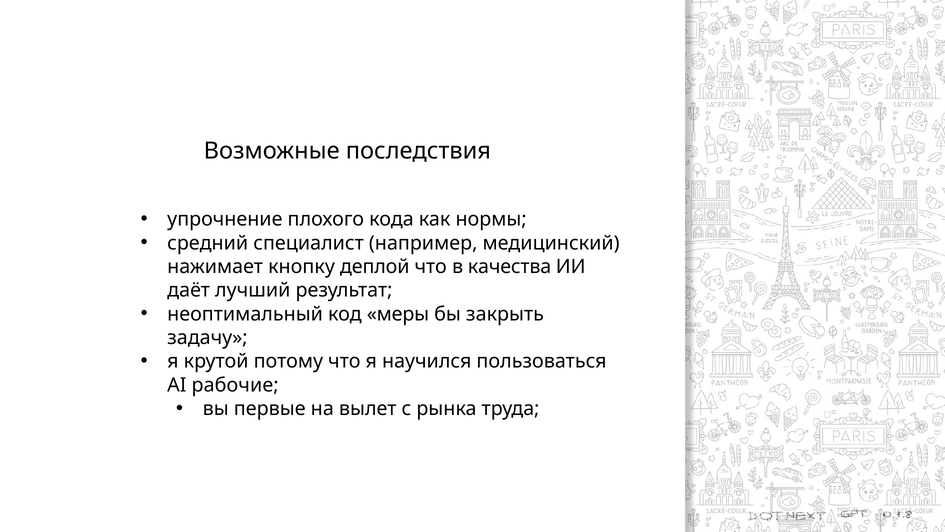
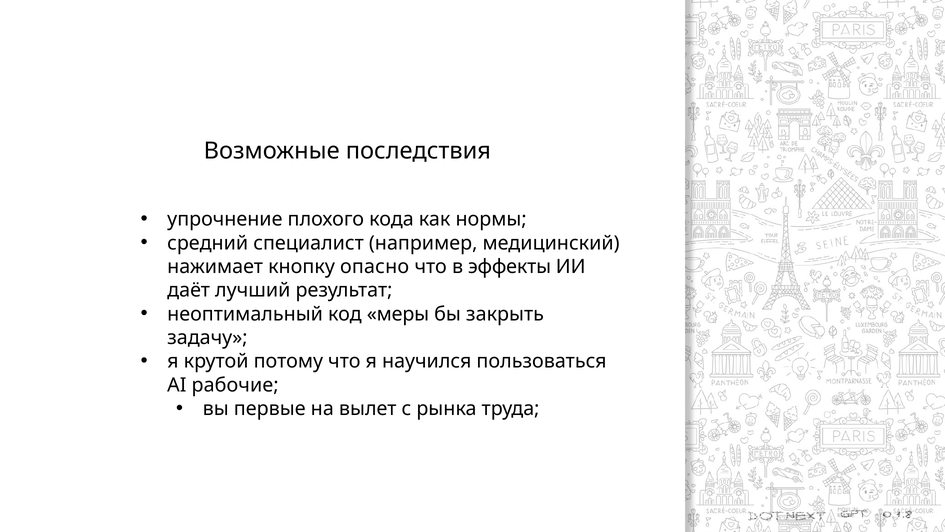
деплой: деплой -> опасно
качества: качества -> эффекты
